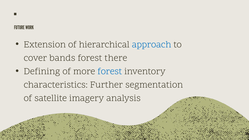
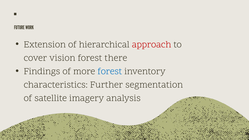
approach colour: blue -> red
bands: bands -> vision
Defining: Defining -> Findings
